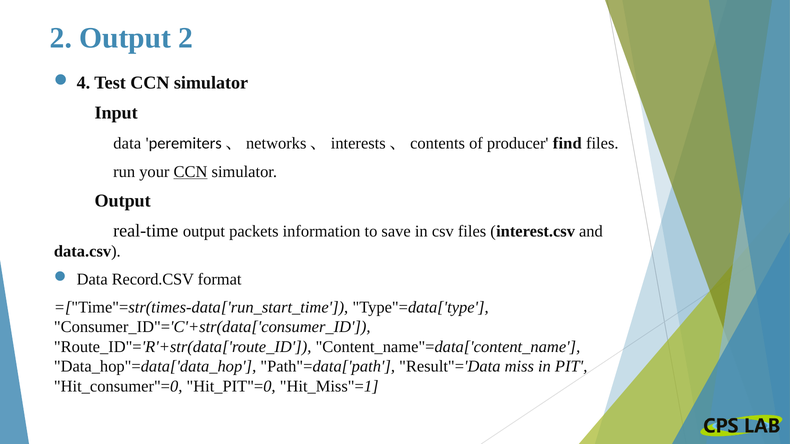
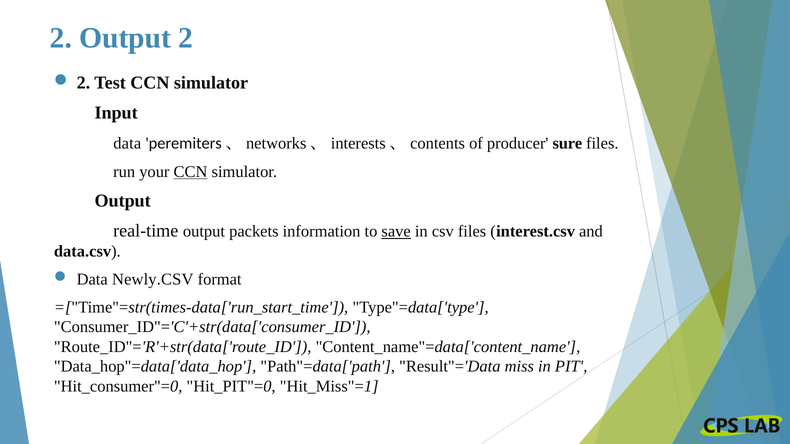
4 at (83, 83): 4 -> 2
find: find -> sure
save underline: none -> present
Record.CSV: Record.CSV -> Newly.CSV
